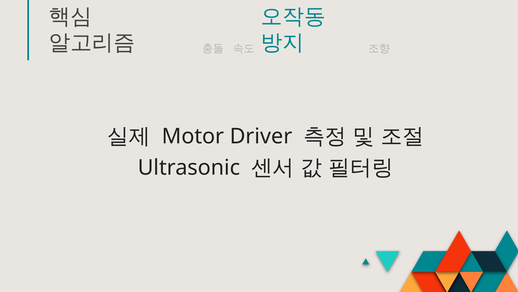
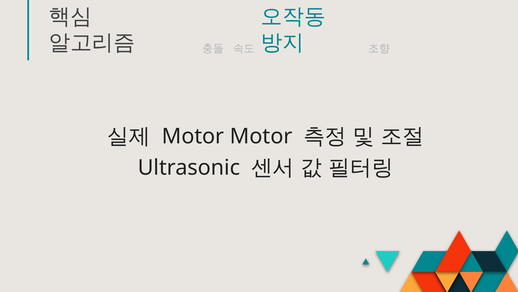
Motor Driver: Driver -> Motor
